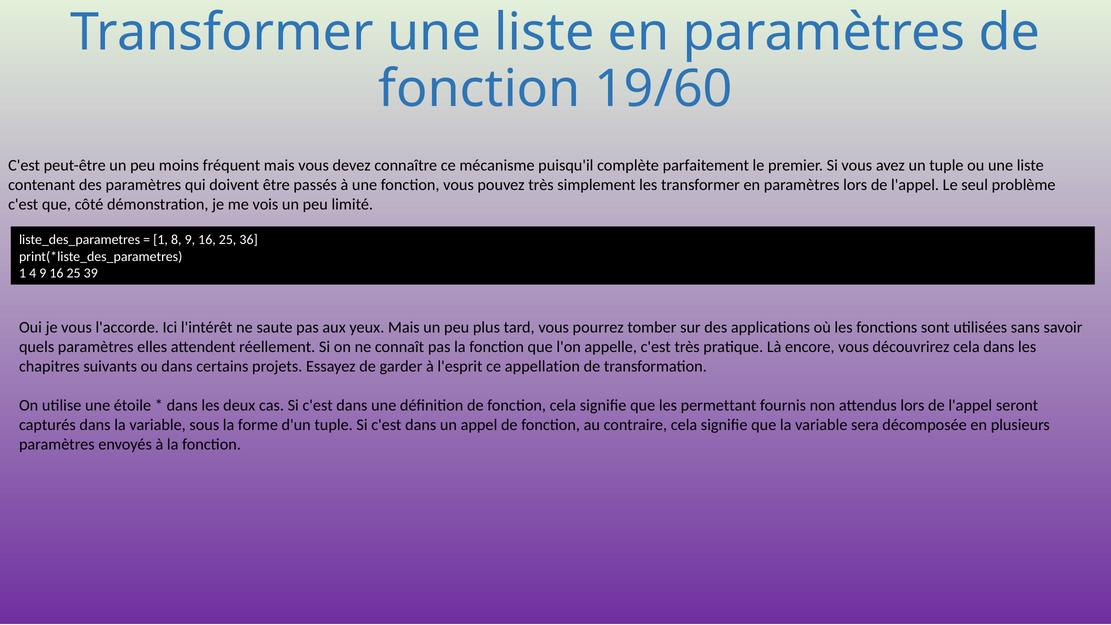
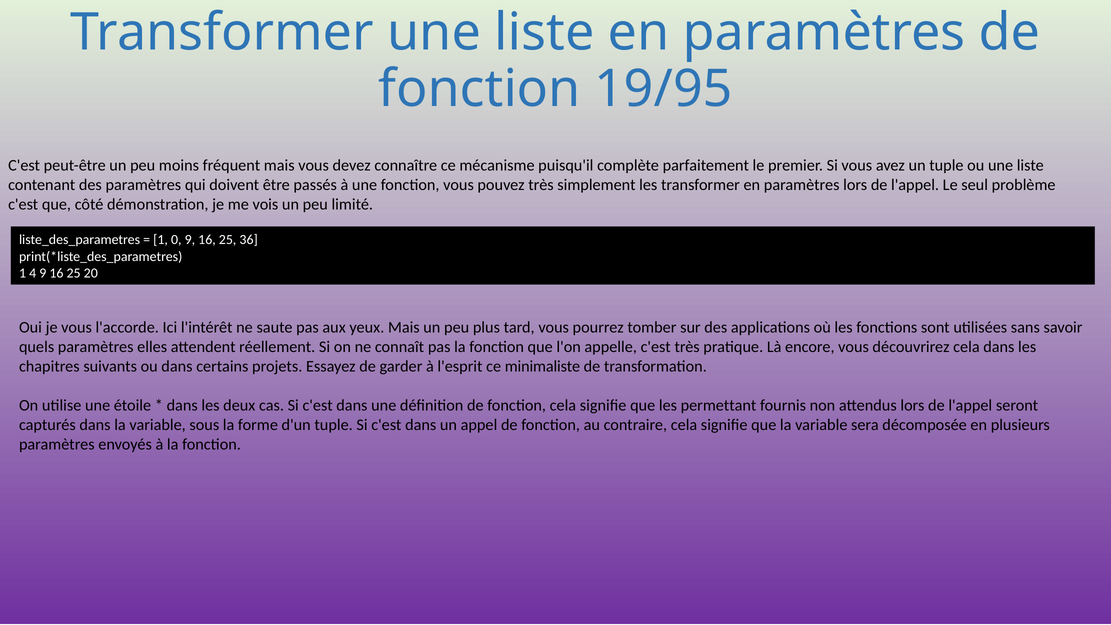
19/60: 19/60 -> 19/95
8: 8 -> 0
39: 39 -> 20
appellation: appellation -> minimaliste
